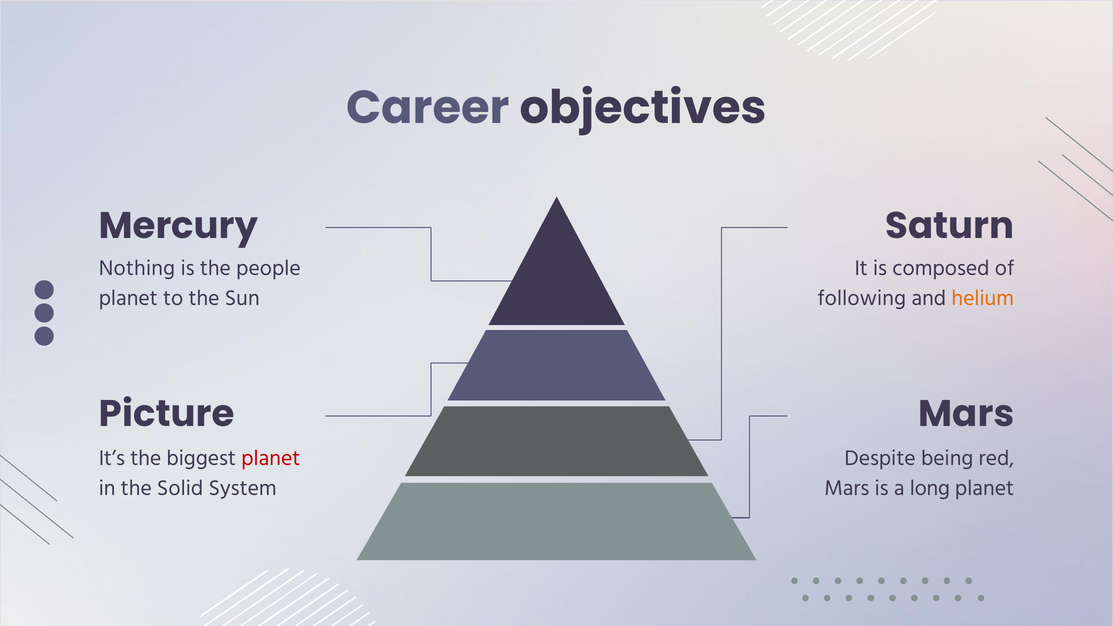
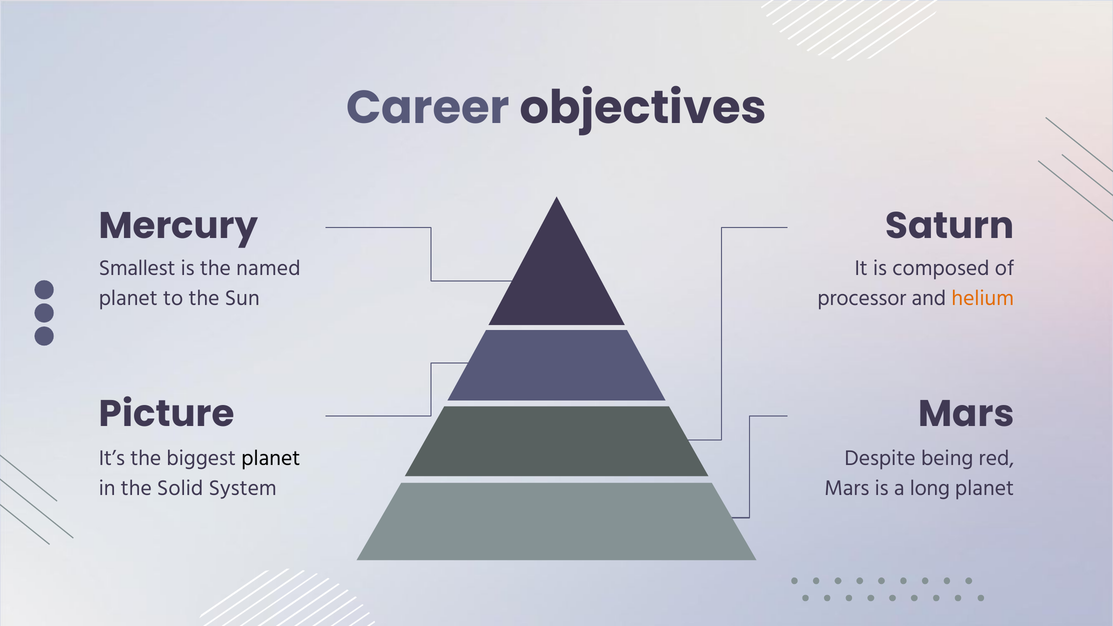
Nothing: Nothing -> Smallest
people: people -> named
following: following -> processor
planet at (271, 458) colour: red -> black
